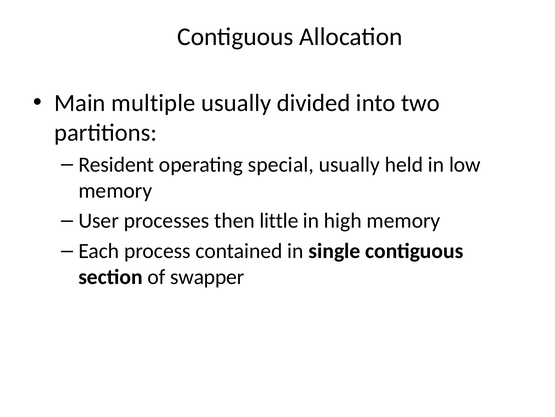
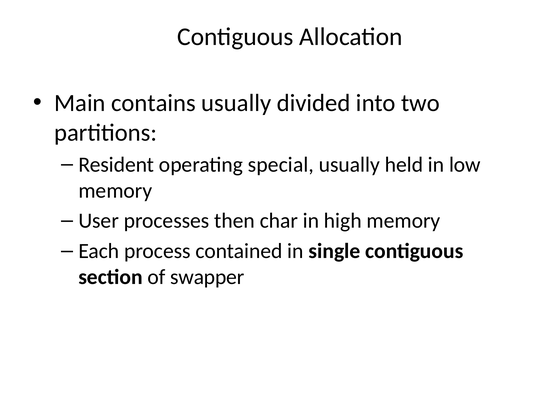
multiple: multiple -> contains
little: little -> char
